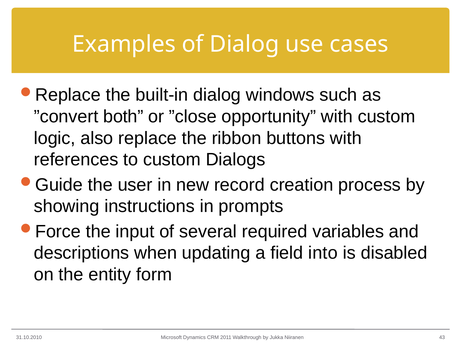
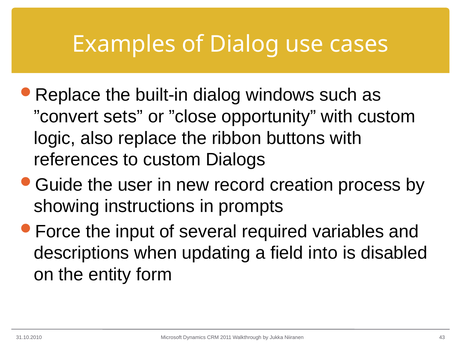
both: both -> sets
